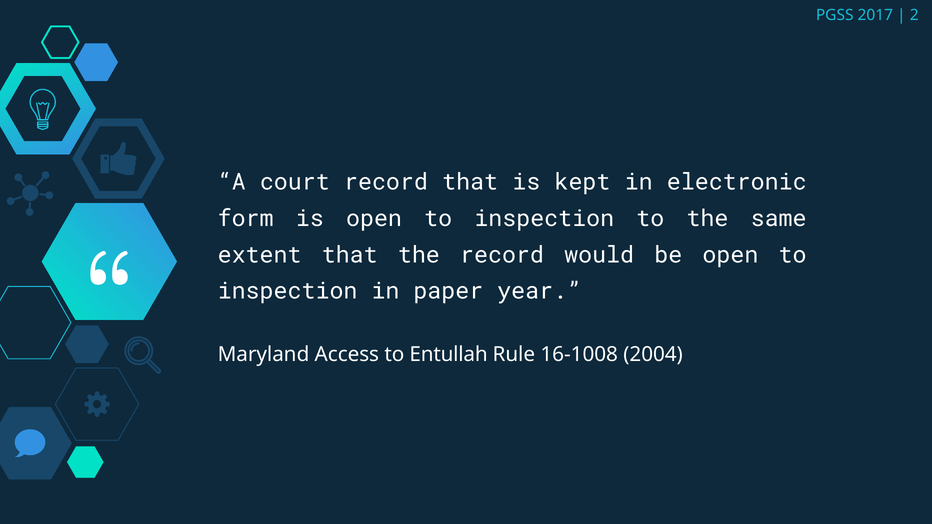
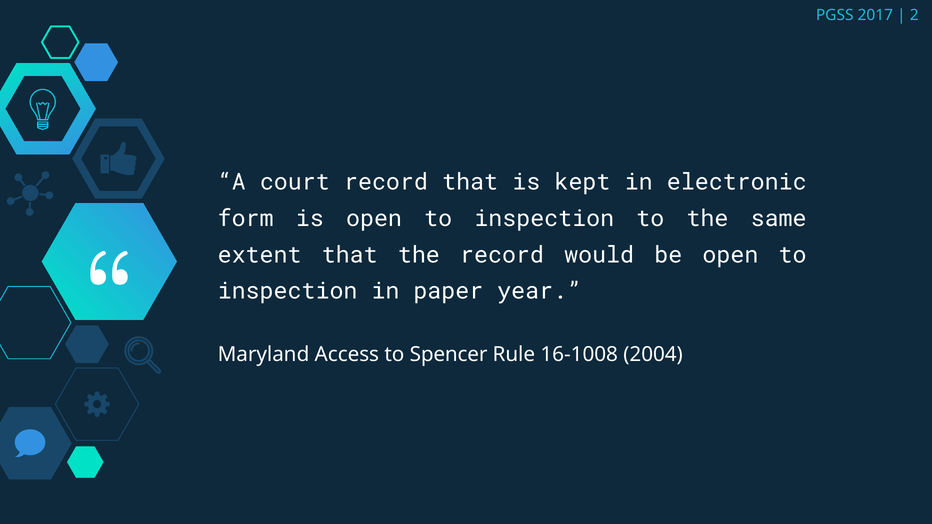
Entullah: Entullah -> Spencer
